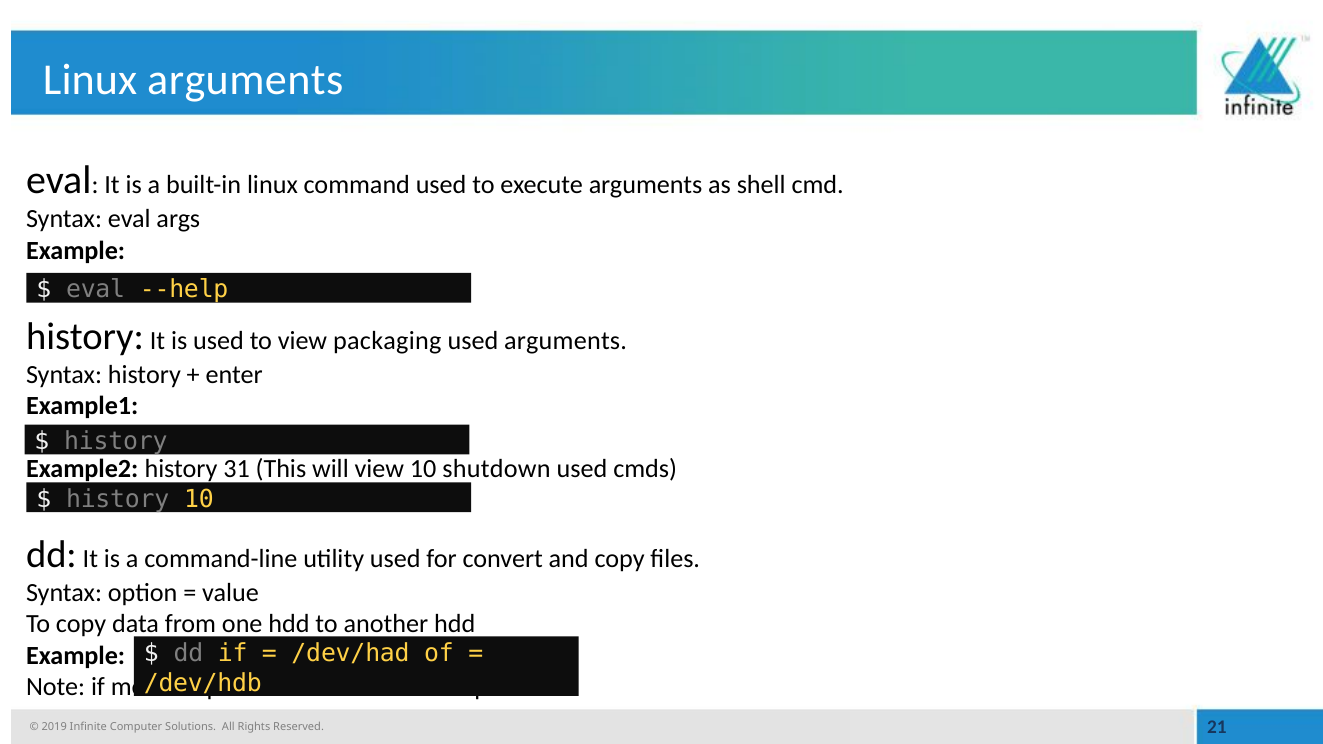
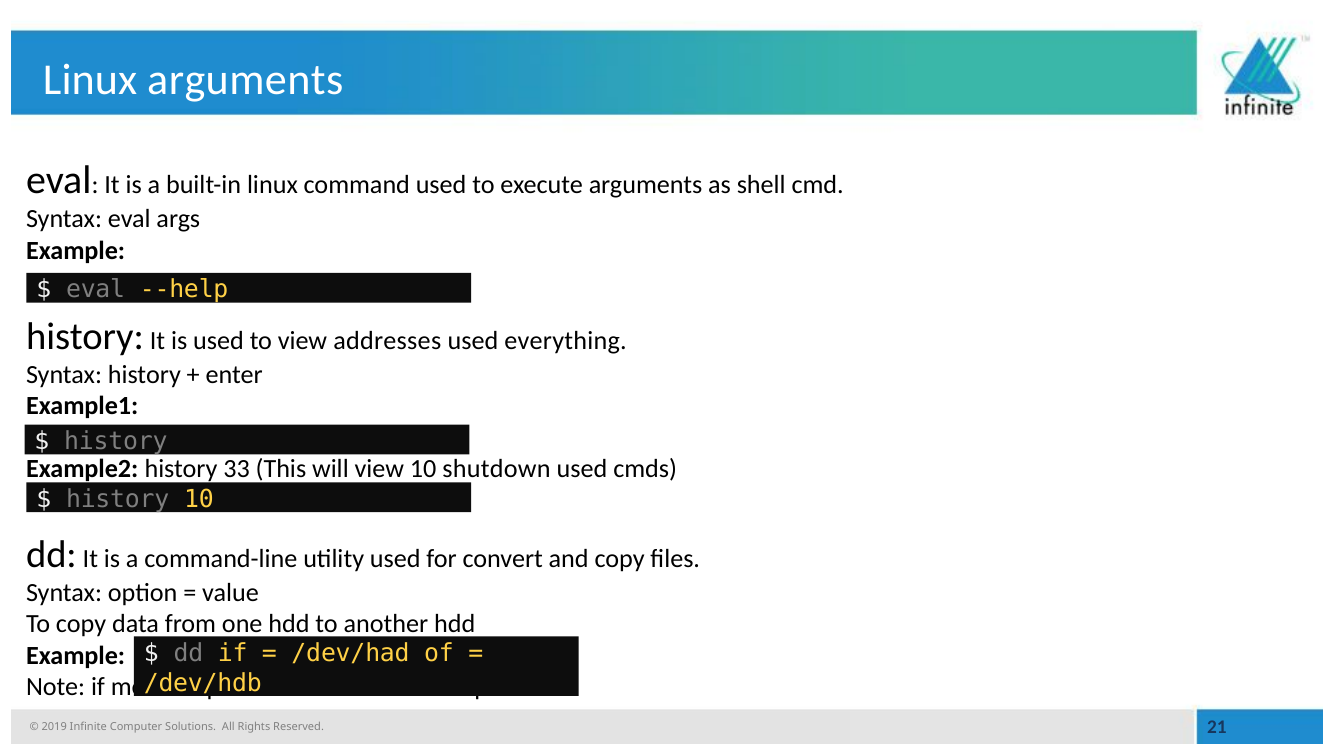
packaging: packaging -> addresses
used arguments: arguments -> everything
31: 31 -> 33
